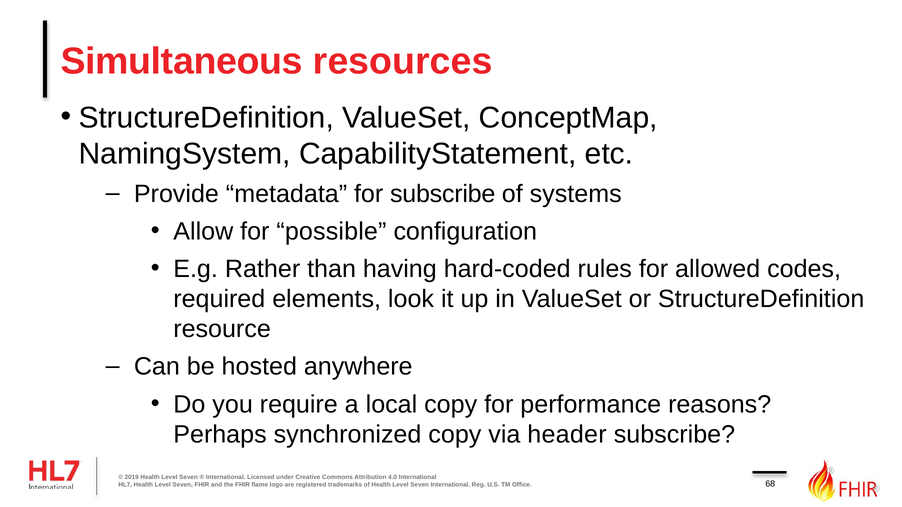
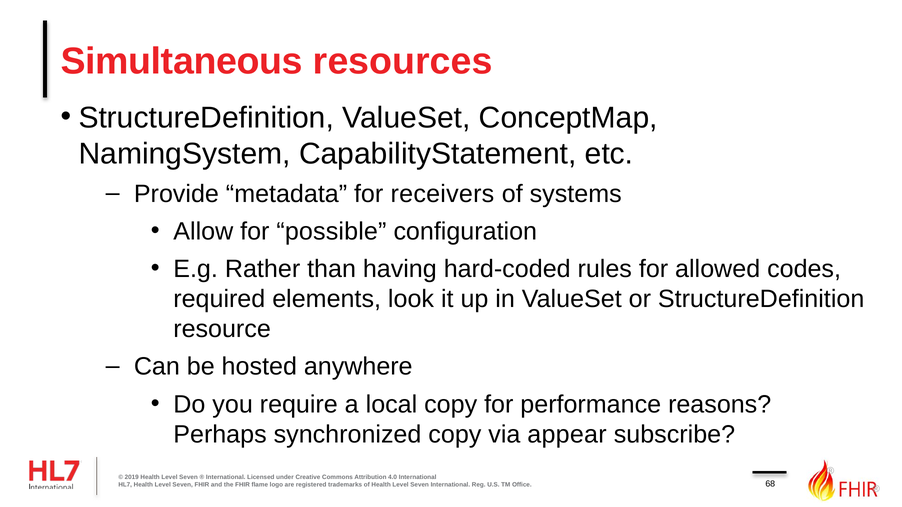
for subscribe: subscribe -> receivers
header: header -> appear
